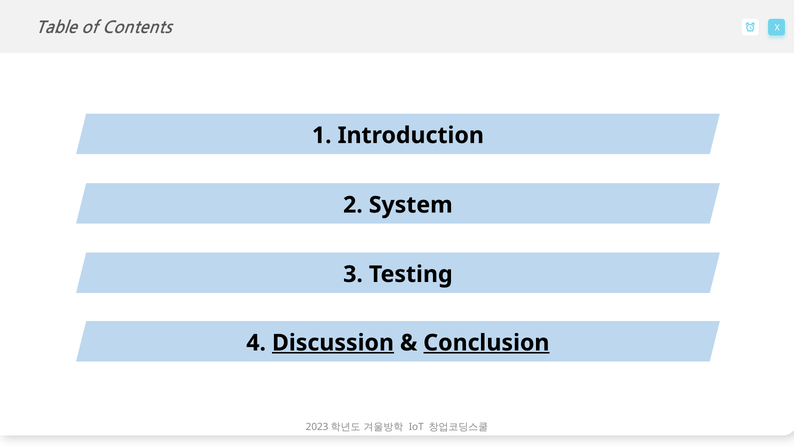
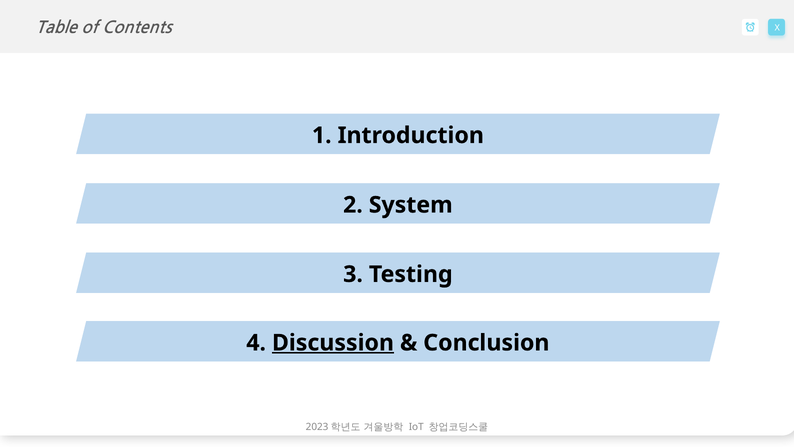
Conclusion underline: present -> none
